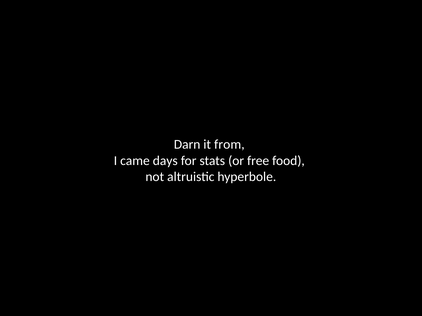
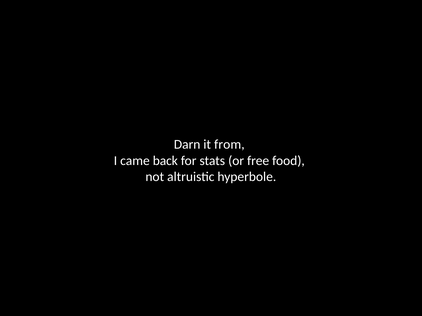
days: days -> back
